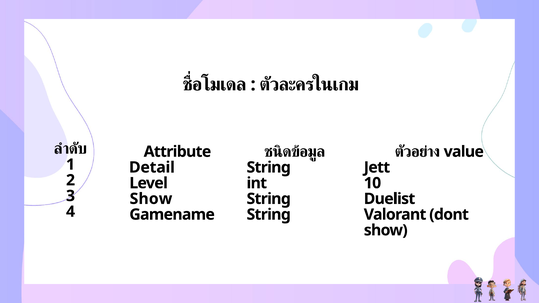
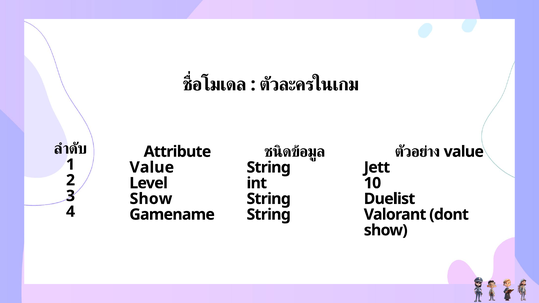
Detail at (152, 167): Detail -> Value
